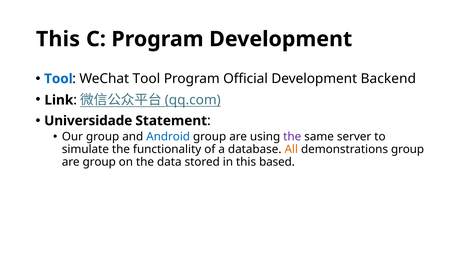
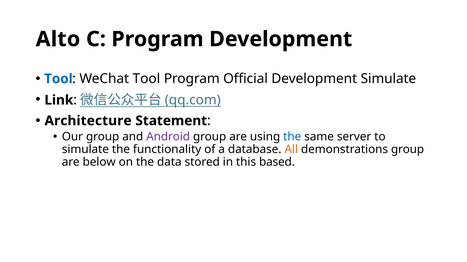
This at (58, 39): This -> Alto
Development Backend: Backend -> Simulate
Universidade: Universidade -> Architecture
Android colour: blue -> purple
the at (292, 137) colour: purple -> blue
are group: group -> below
